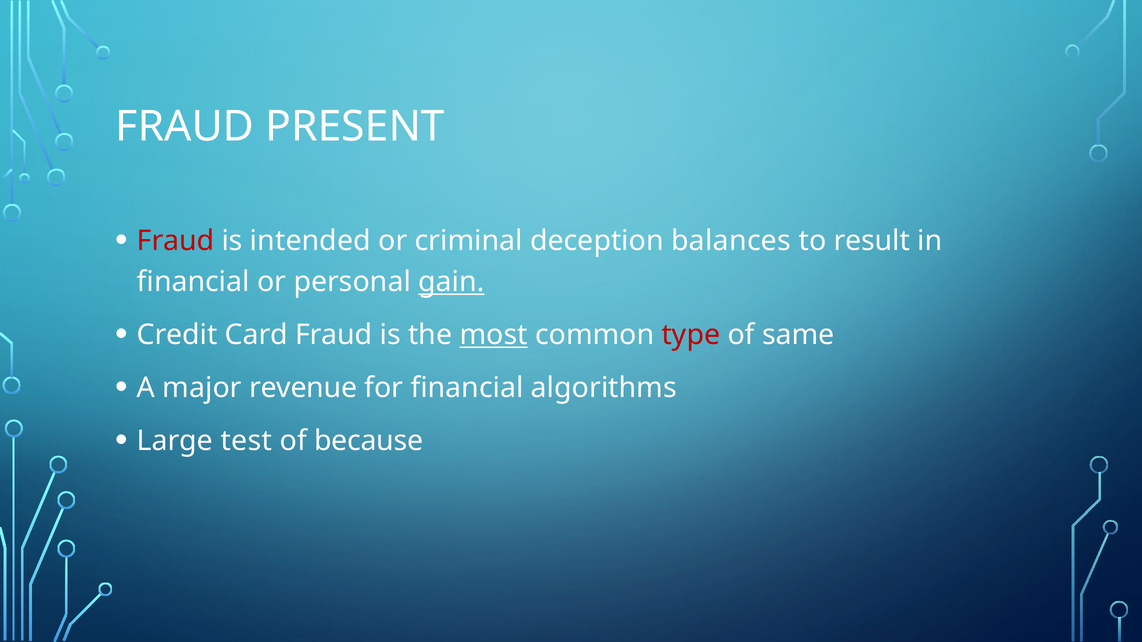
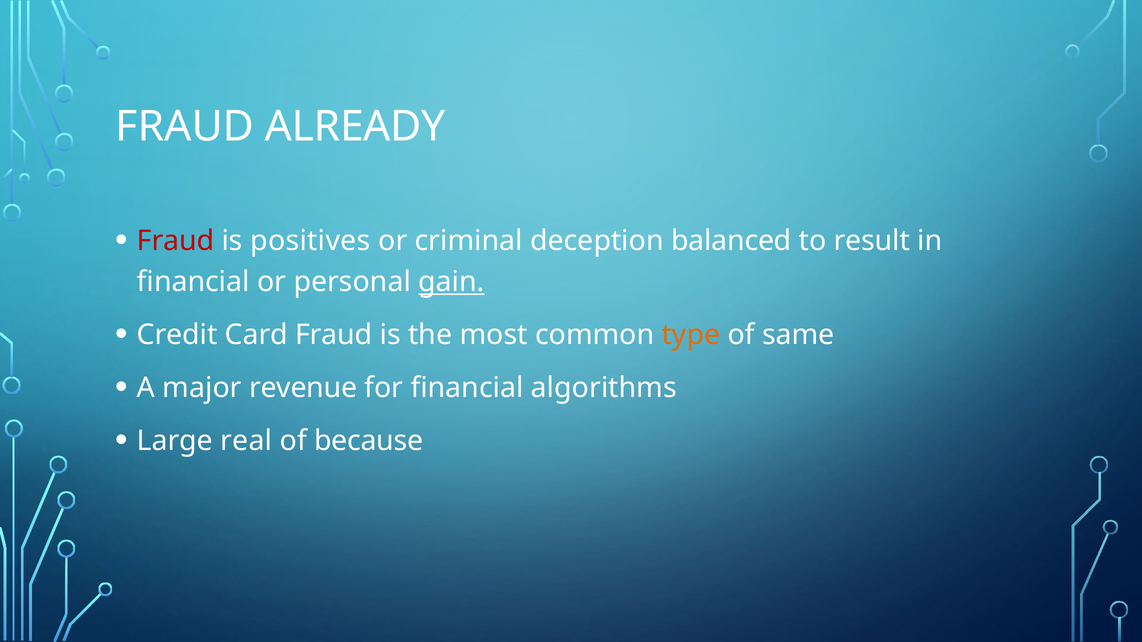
PRESENT: PRESENT -> ALREADY
intended: intended -> positives
balances: balances -> balanced
most underline: present -> none
type colour: red -> orange
test: test -> real
